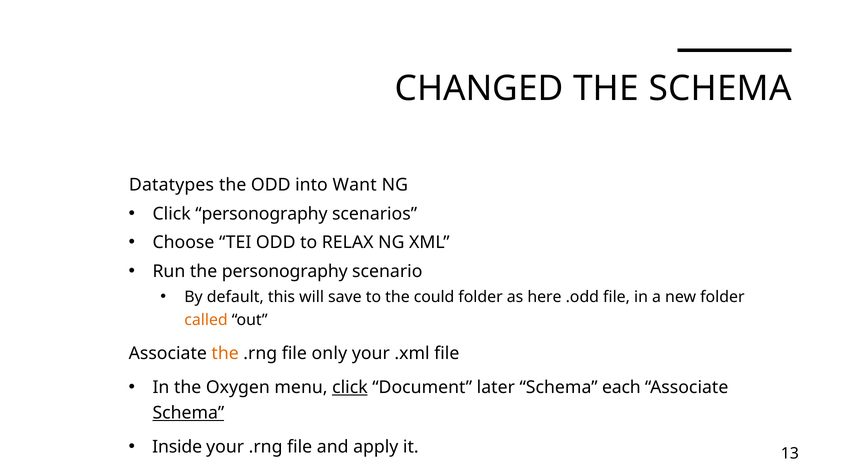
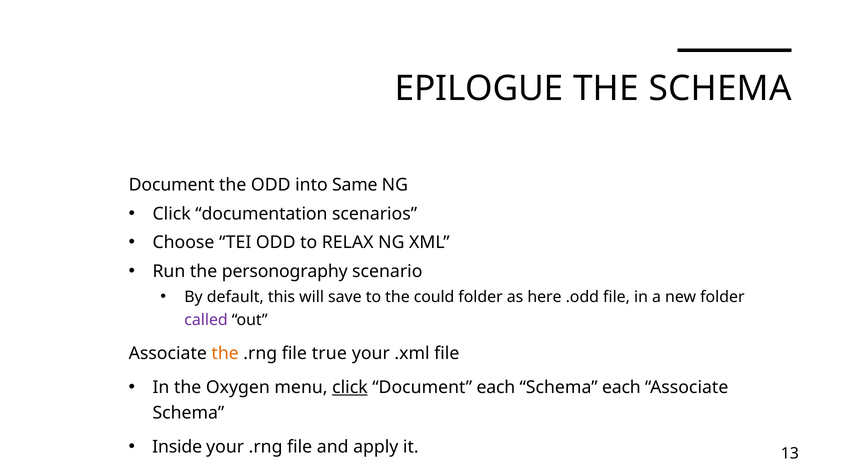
CHANGED: CHANGED -> EPILOGUE
Datatypes at (172, 185): Datatypes -> Document
Want: Want -> Same
Click personography: personography -> documentation
called colour: orange -> purple
only: only -> true
Document later: later -> each
Schema at (188, 413) underline: present -> none
